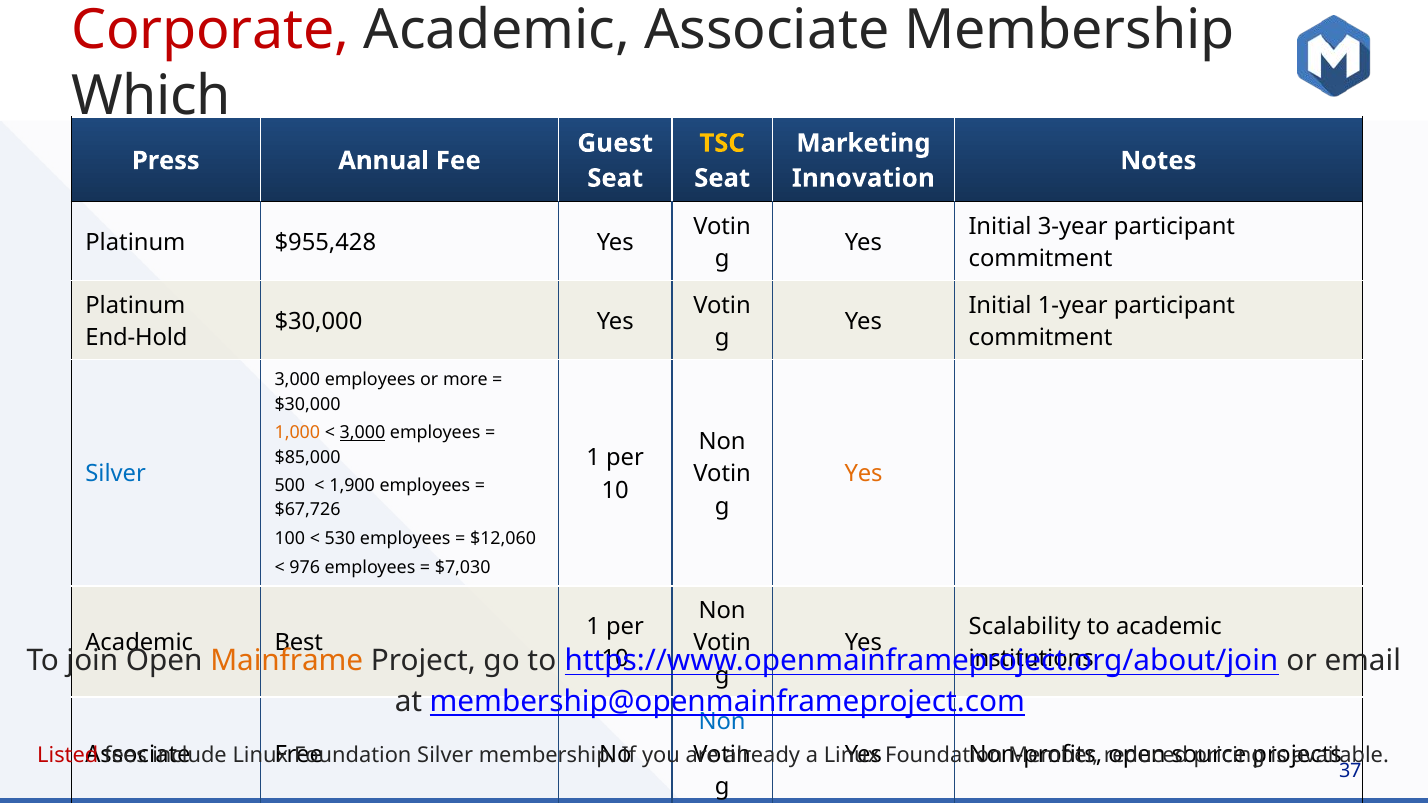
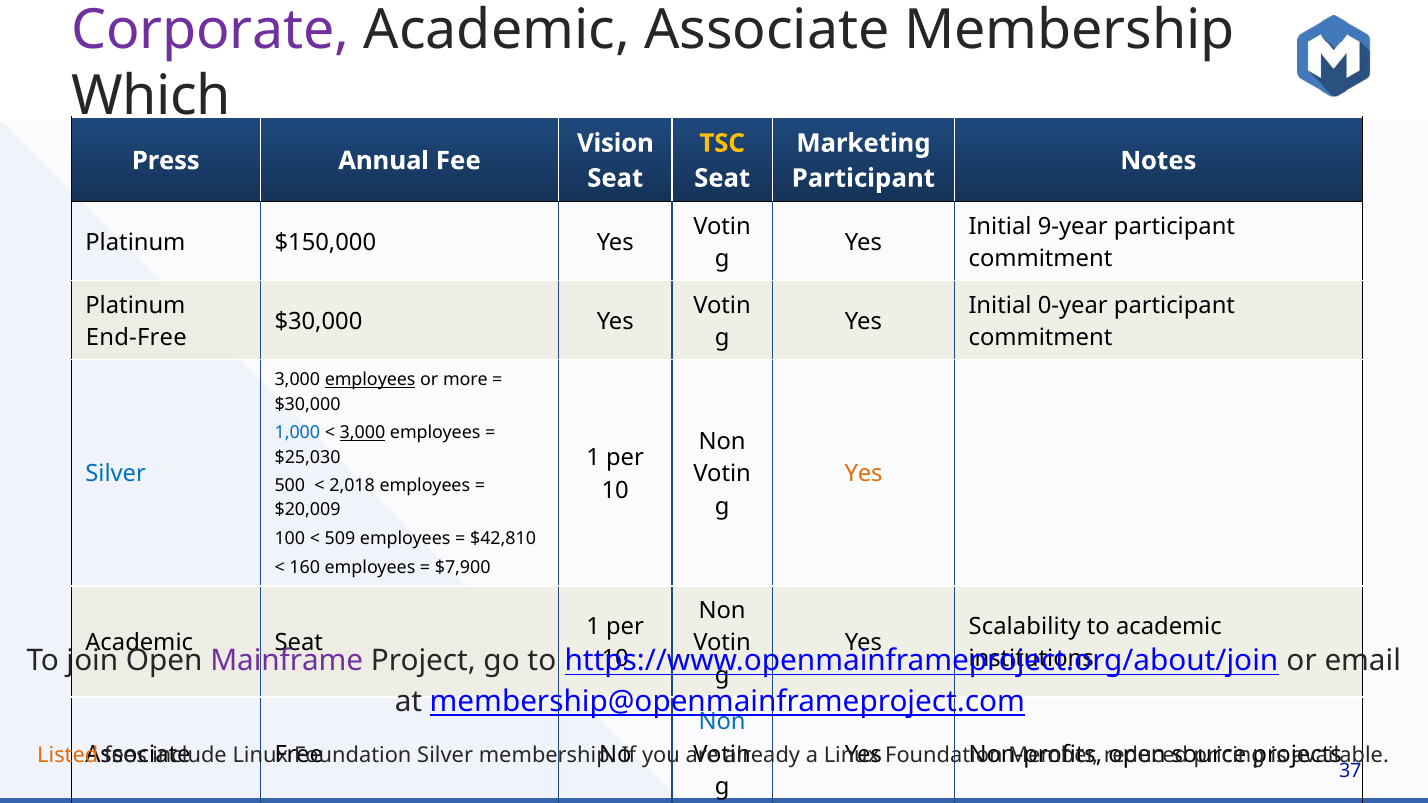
Corporate colour: red -> purple
Guest: Guest -> Vision
Innovation at (863, 178): Innovation -> Participant
3-year: 3-year -> 9-year
$955,428: $955,428 -> $150,000
1-year: 1-year -> 0-year
End-Hold: End-Hold -> End-Free
employees at (370, 380) underline: none -> present
1,000 colour: orange -> blue
$85,000: $85,000 -> $25,030
1,900: 1,900 -> 2,018
$67,726: $67,726 -> $20,009
530: 530 -> 509
$12,060: $12,060 -> $42,810
976: 976 -> 160
$7,030: $7,030 -> $7,900
Academic Best: Best -> Seat
Mainframe colour: orange -> purple
Listed colour: red -> orange
